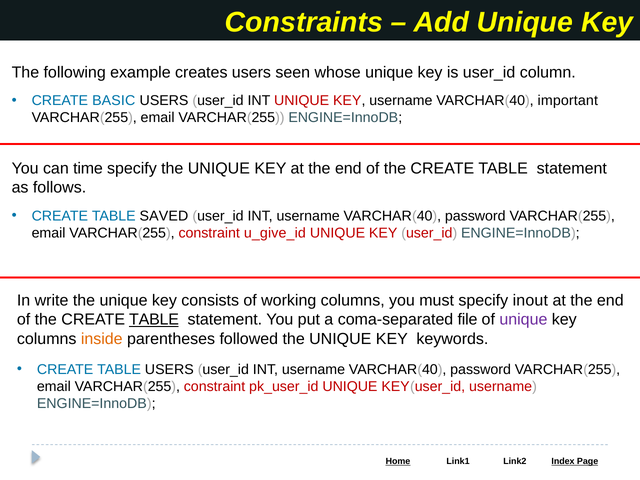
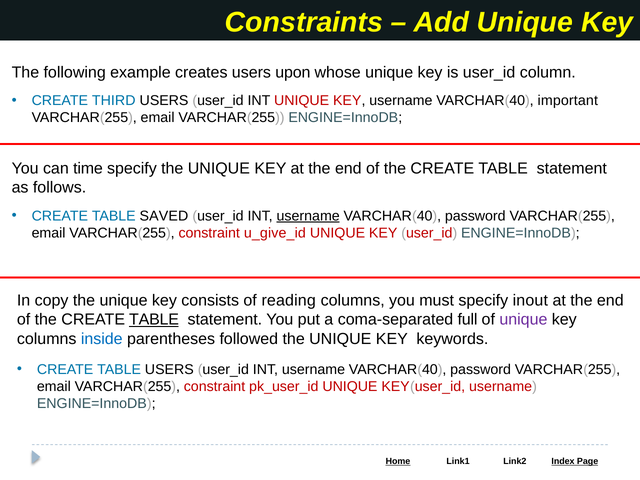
seen: seen -> upon
BASIC: BASIC -> THIRD
username at (308, 216) underline: none -> present
write: write -> copy
working: working -> reading
file: file -> full
inside colour: orange -> blue
